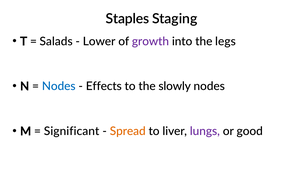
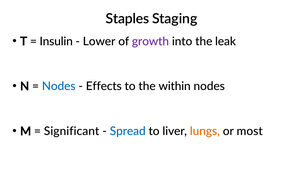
Salads: Salads -> Insulin
legs: legs -> leak
slowly: slowly -> within
Spread colour: orange -> blue
lungs colour: purple -> orange
good: good -> most
